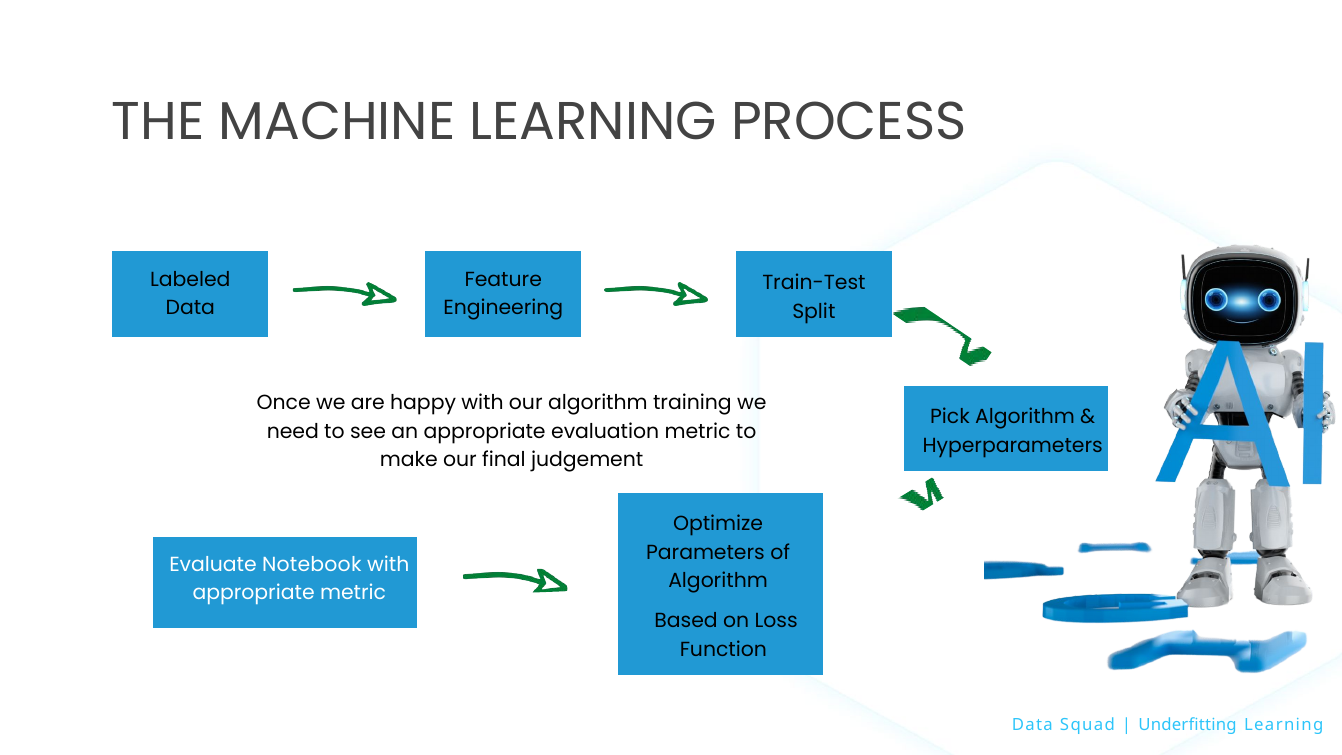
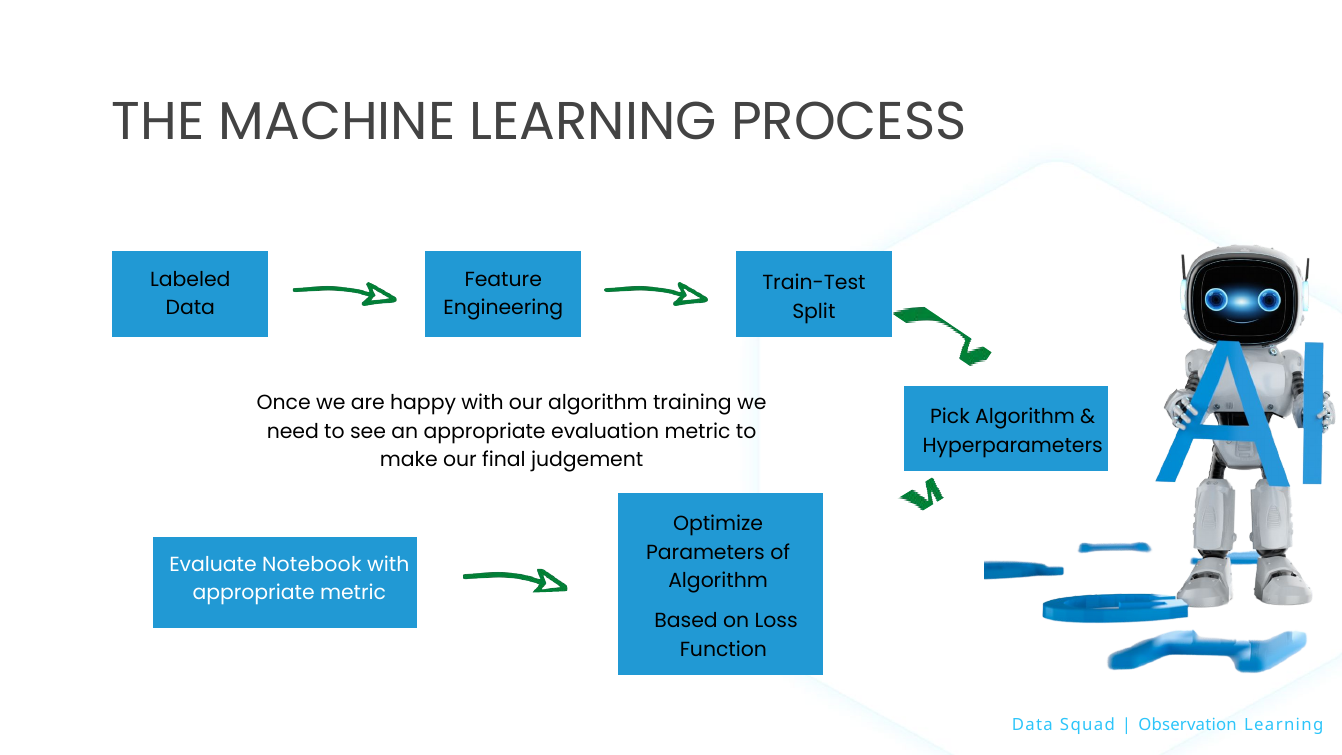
Underfitting: Underfitting -> Observation
